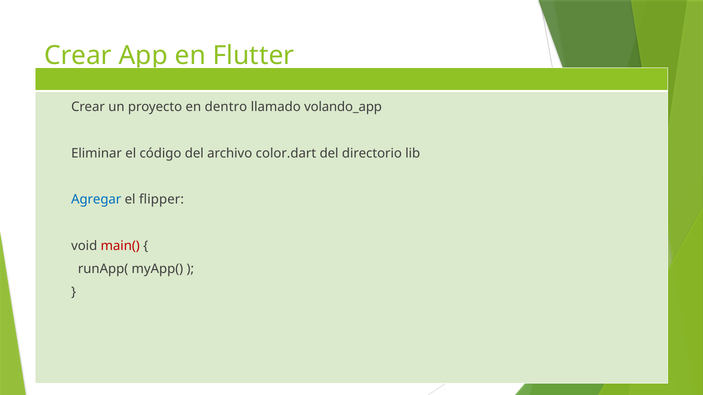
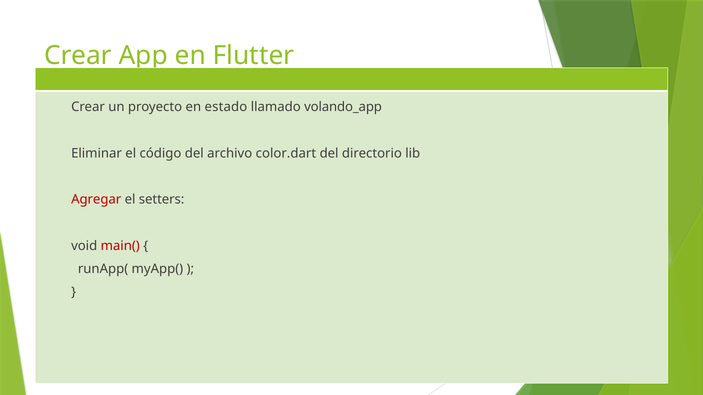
dentro: dentro -> estado
Agregar colour: blue -> red
flipper: flipper -> setters
